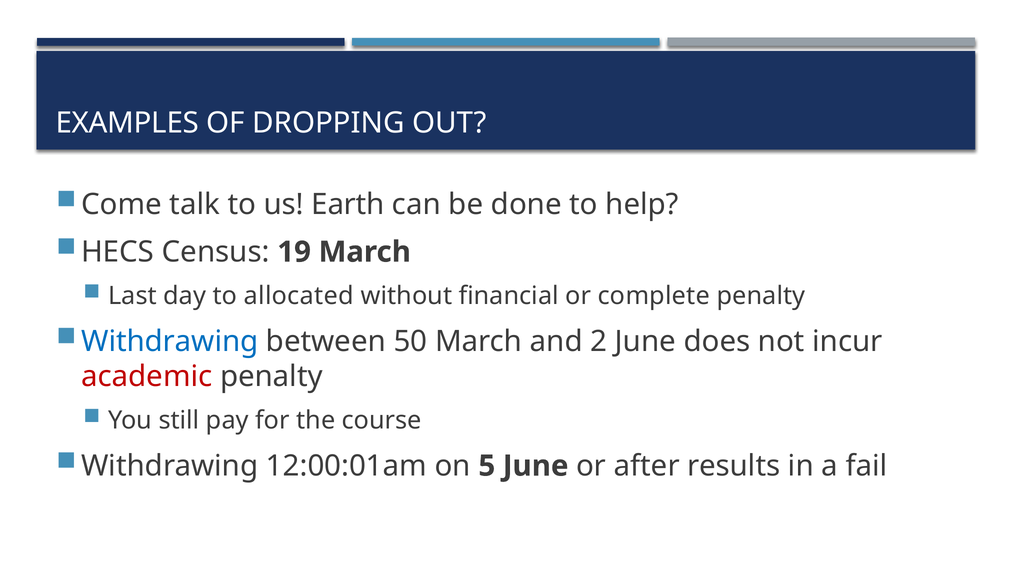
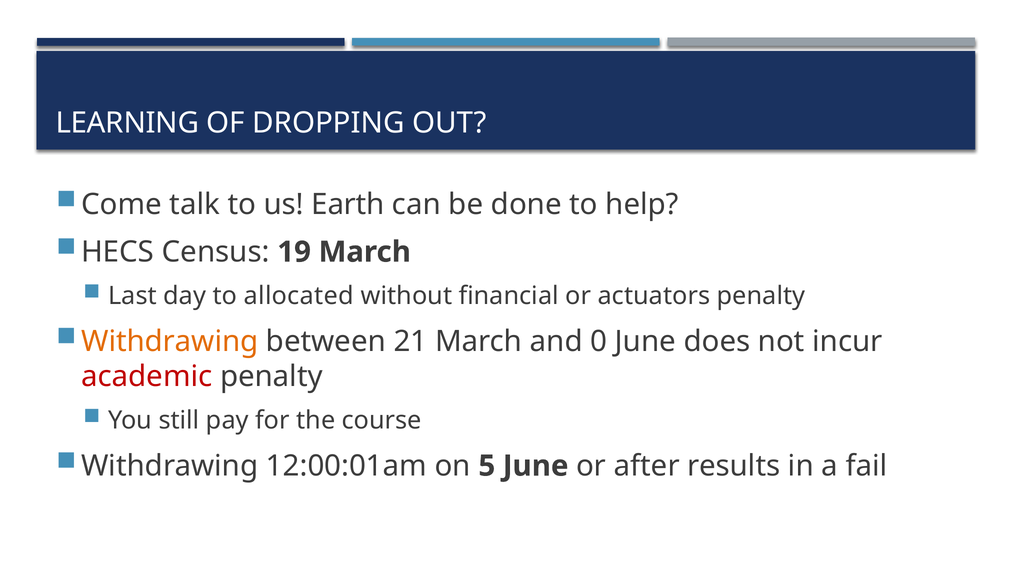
EXAMPLES: EXAMPLES -> LEARNING
complete: complete -> actuators
Withdrawing at (170, 341) colour: blue -> orange
50: 50 -> 21
2: 2 -> 0
